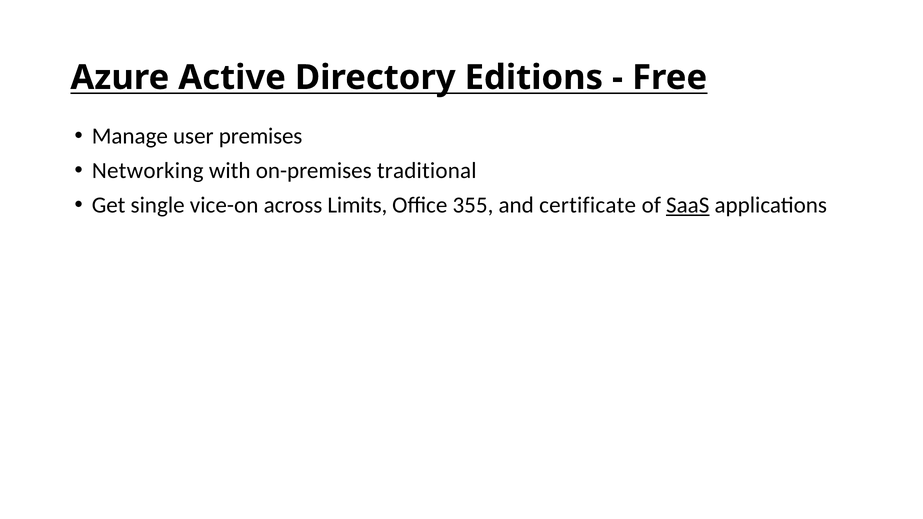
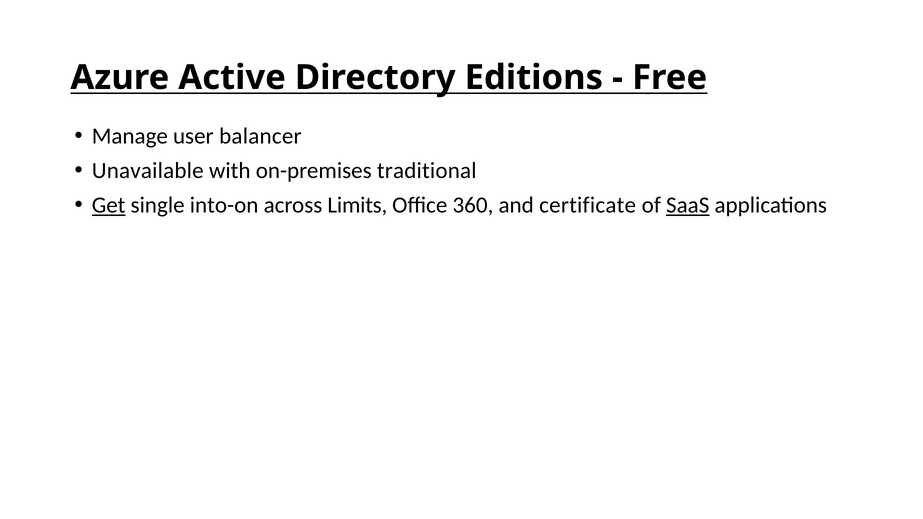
premises: premises -> balancer
Networking: Networking -> Unavailable
Get underline: none -> present
vice-on: vice-on -> into-on
355: 355 -> 360
